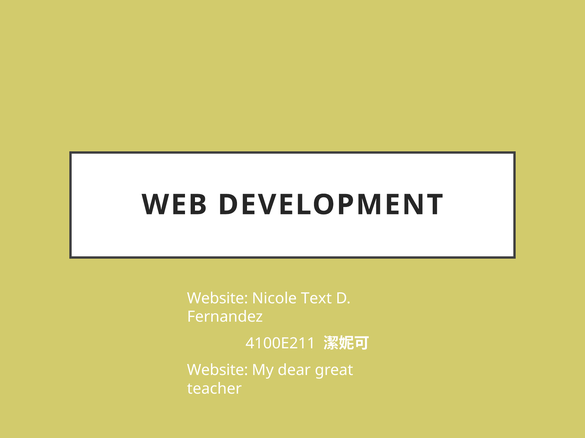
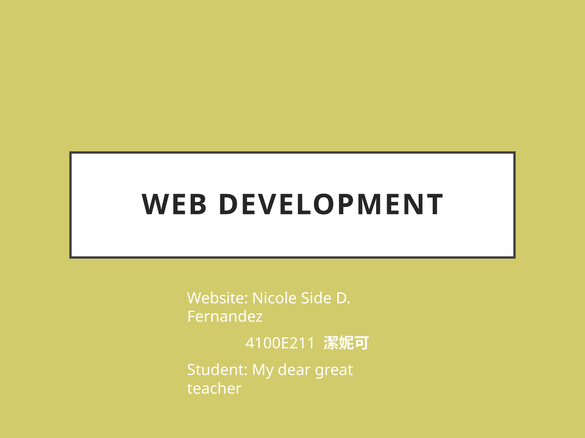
Text: Text -> Side
Website at (218, 371): Website -> Student
